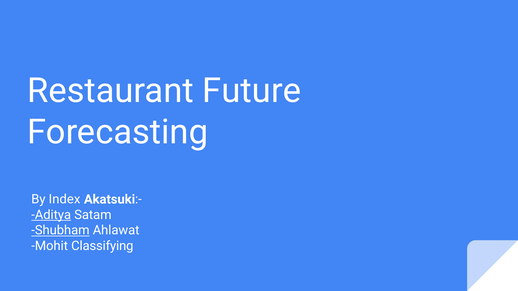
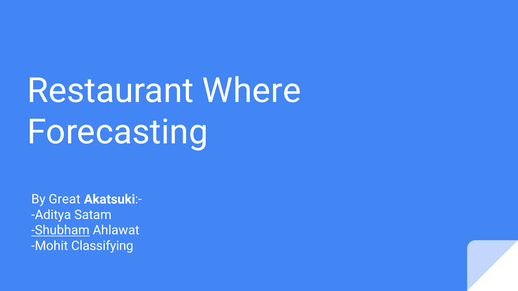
Future: Future -> Where
Index: Index -> Great
Aditya underline: present -> none
